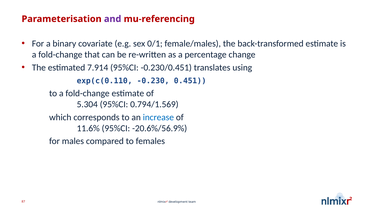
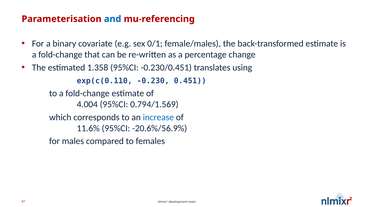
and colour: purple -> blue
7.914: 7.914 -> 1.358
5.304: 5.304 -> 4.004
